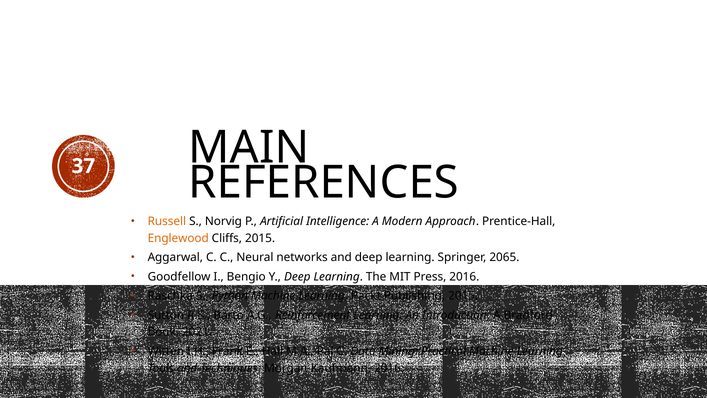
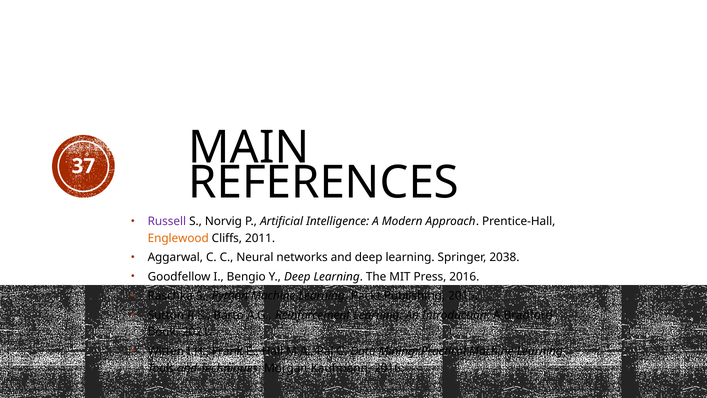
Russell colour: orange -> purple
Cliffs 2015: 2015 -> 2011
2065: 2065 -> 2038
